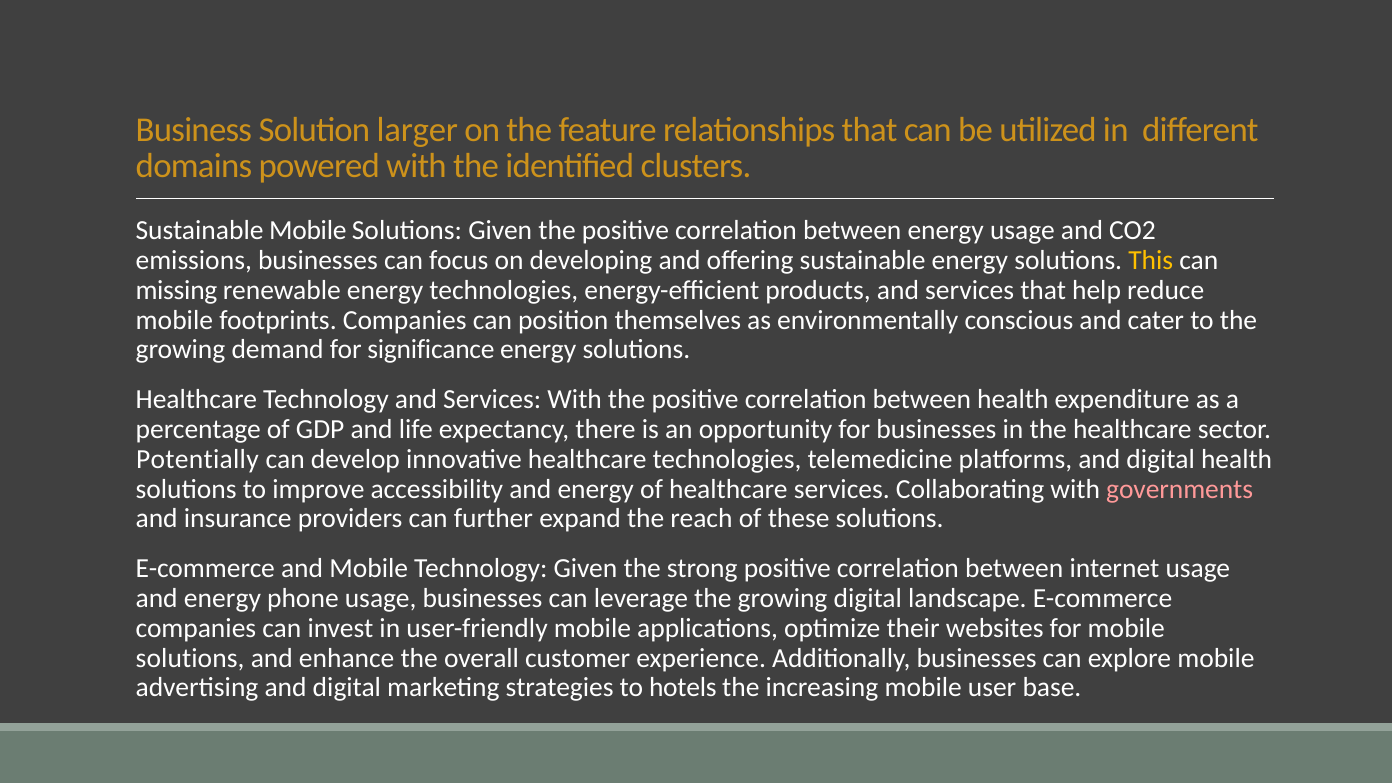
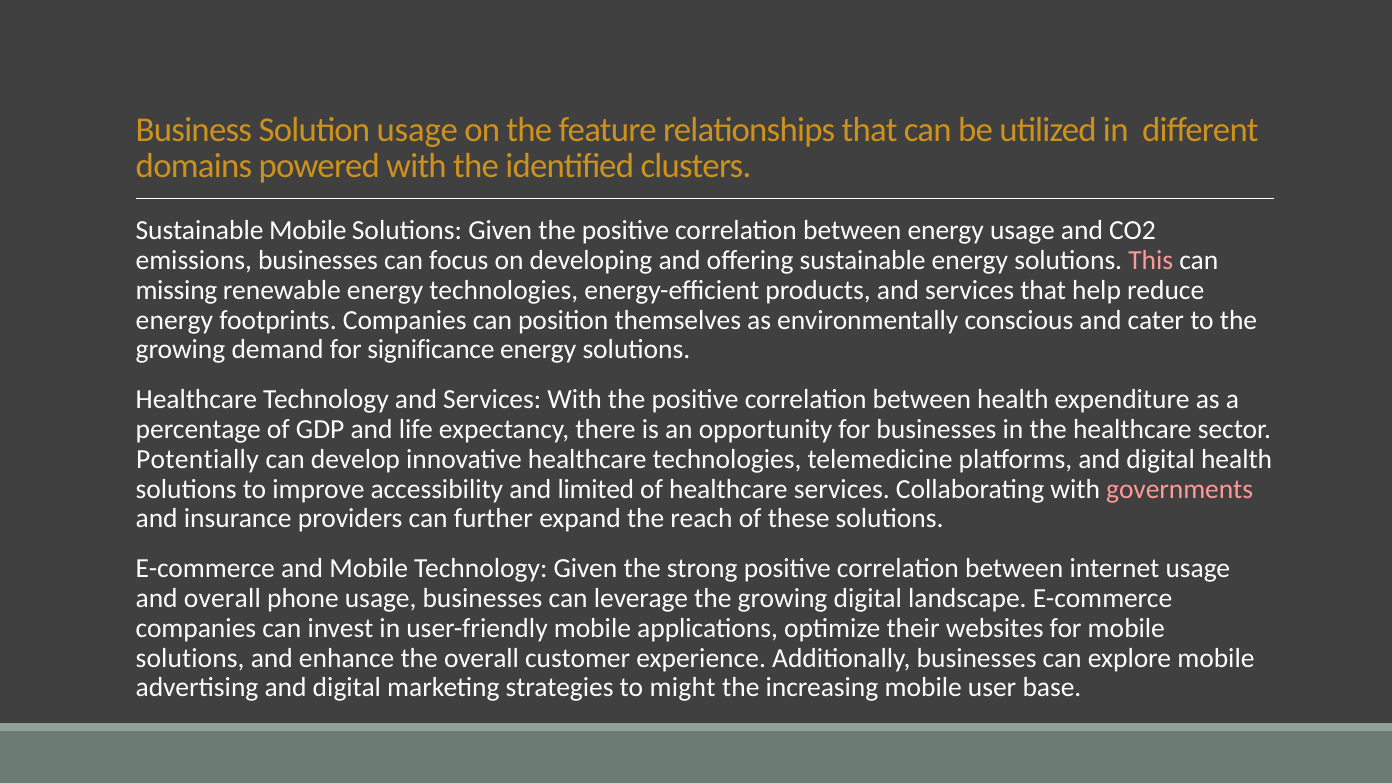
Solution larger: larger -> usage
This colour: yellow -> pink
mobile at (174, 320): mobile -> energy
accessibility and energy: energy -> limited
energy at (222, 599): energy -> overall
hotels: hotels -> might
